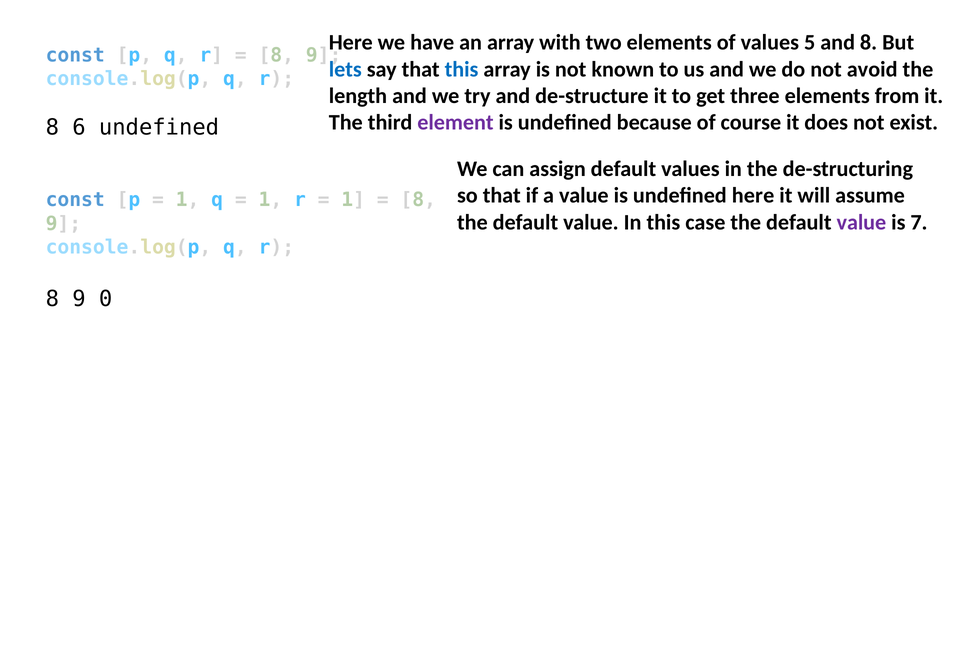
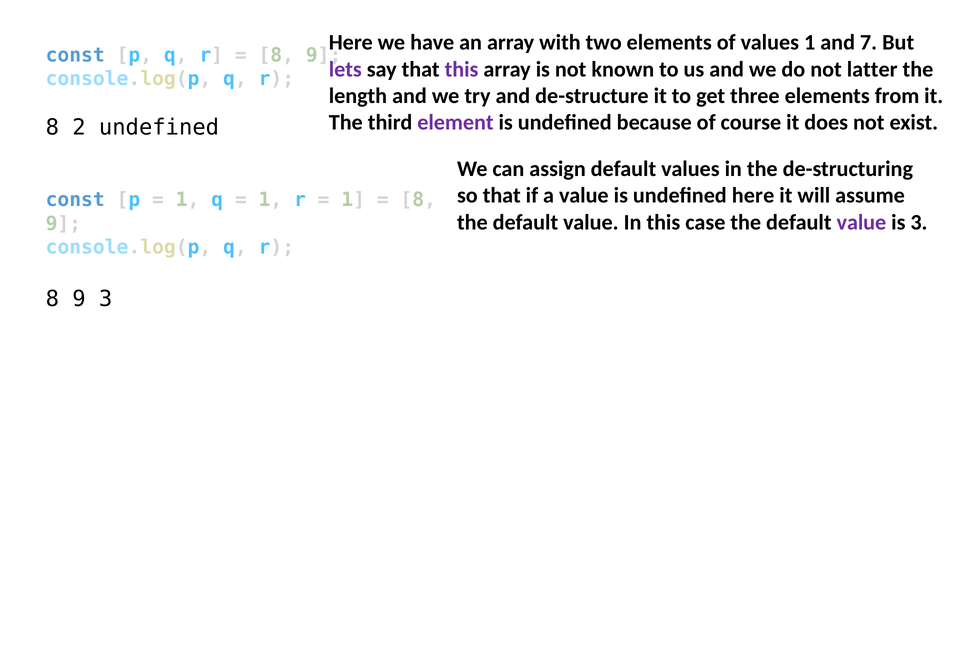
values 5: 5 -> 1
and 8: 8 -> 7
lets colour: blue -> purple
this at (462, 69) colour: blue -> purple
avoid: avoid -> latter
6: 6 -> 2
is 7: 7 -> 3
9 0: 0 -> 3
